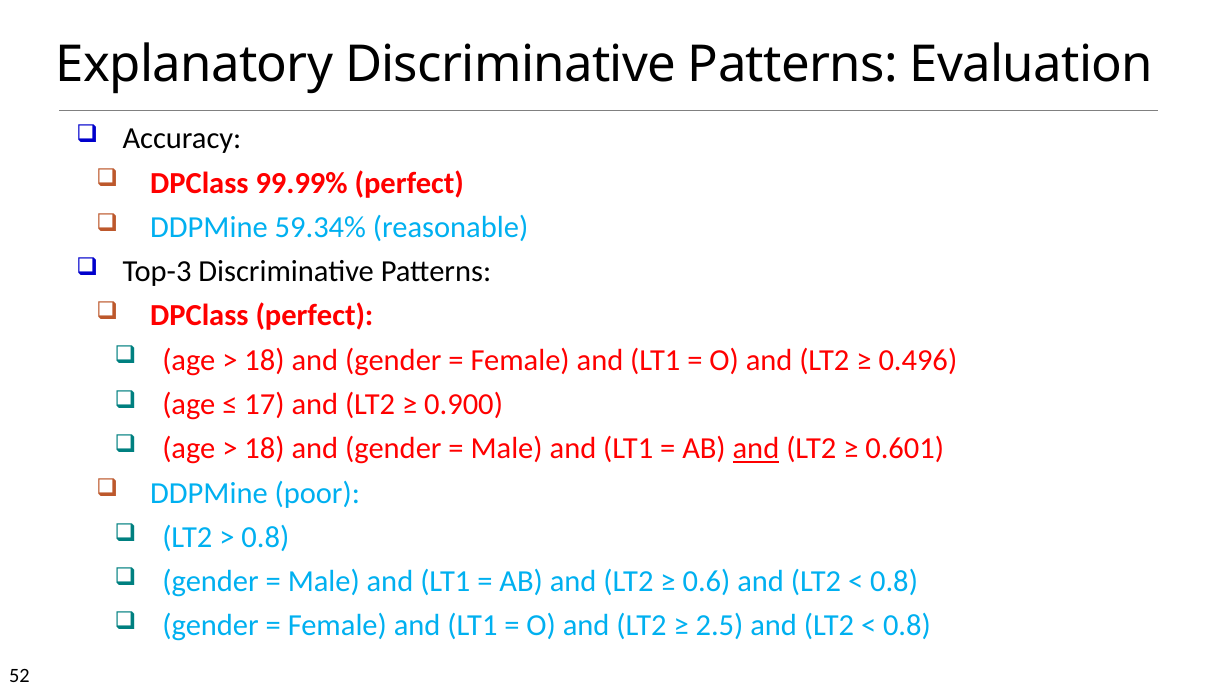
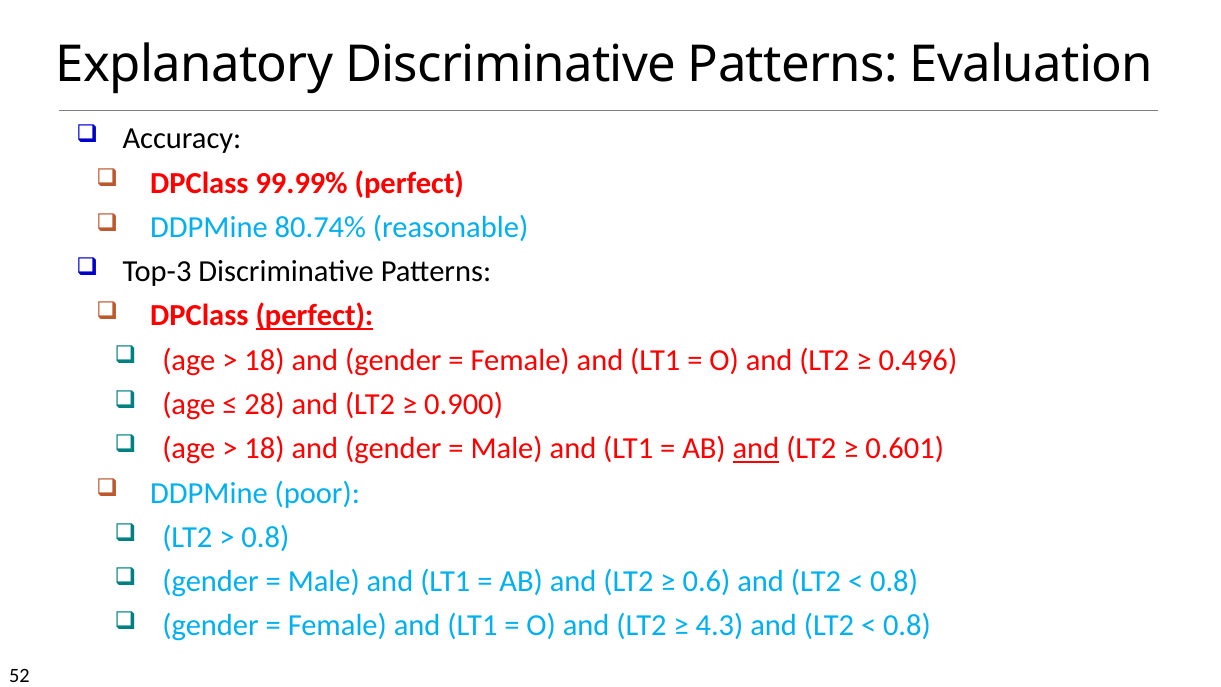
59.34%: 59.34% -> 80.74%
perfect at (314, 316) underline: none -> present
17: 17 -> 28
2.5: 2.5 -> 4.3
